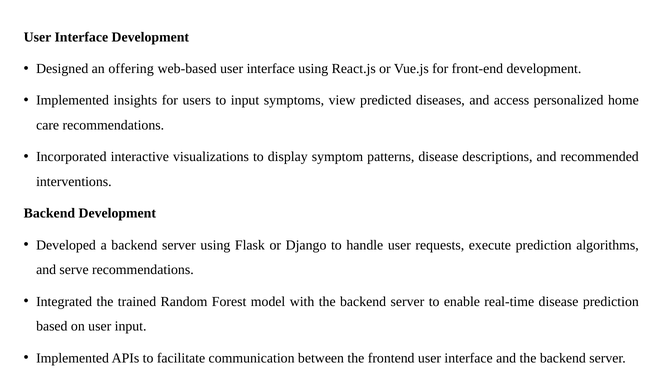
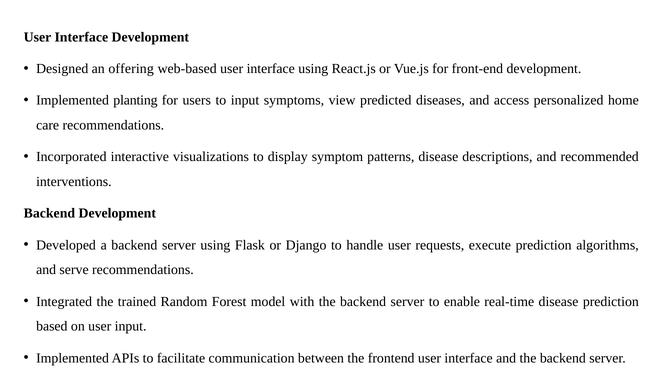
insights: insights -> planting
